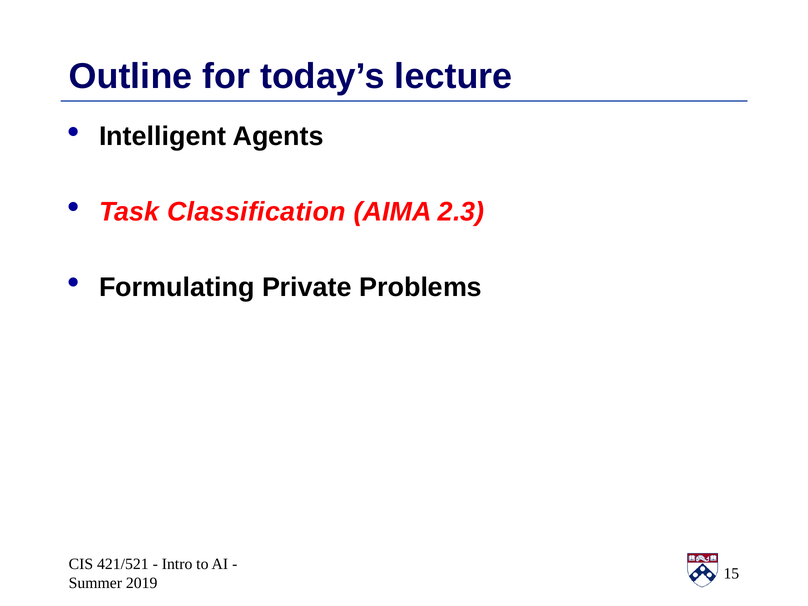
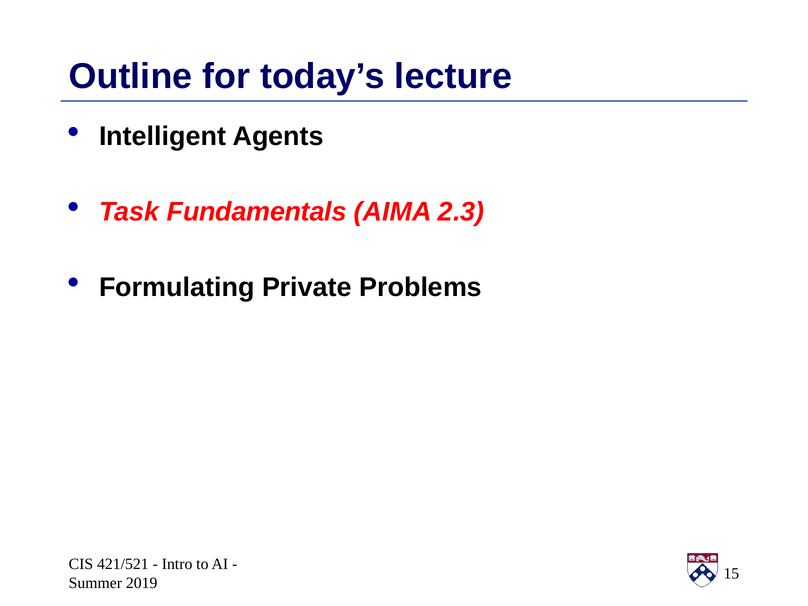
Classification: Classification -> Fundamentals
